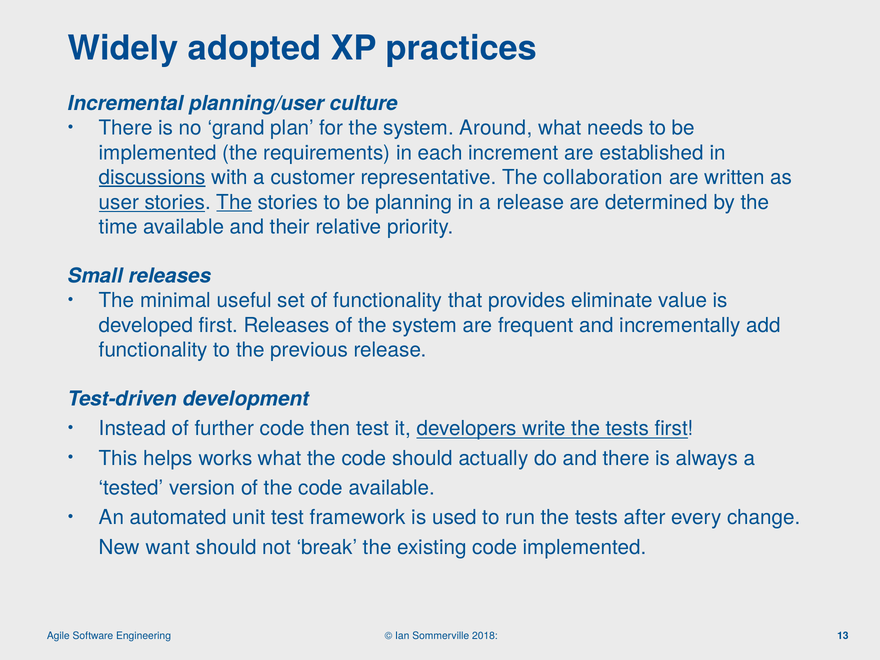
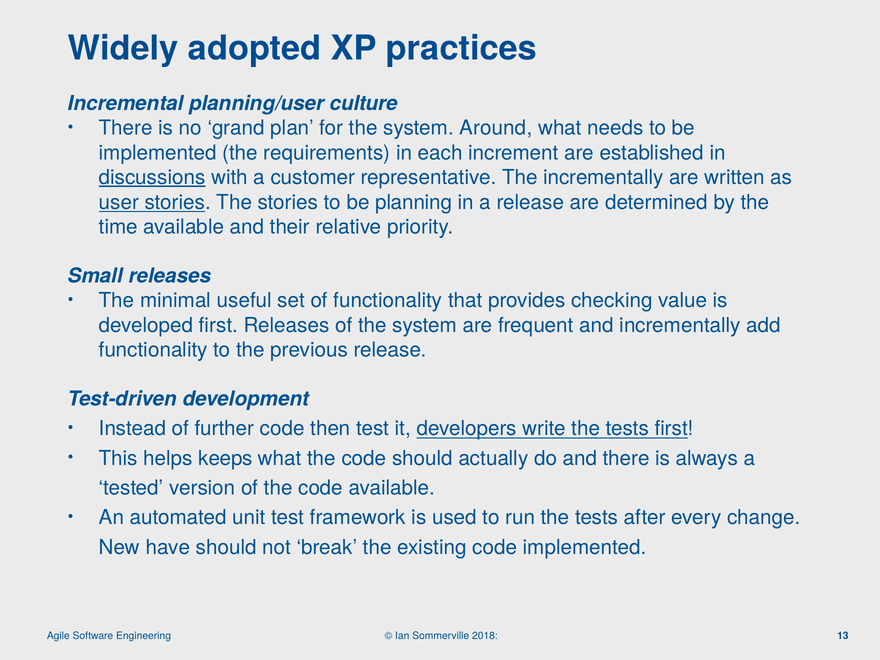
The collaboration: collaboration -> incrementally
The at (234, 202) underline: present -> none
eliminate: eliminate -> checking
works: works -> keeps
want: want -> have
